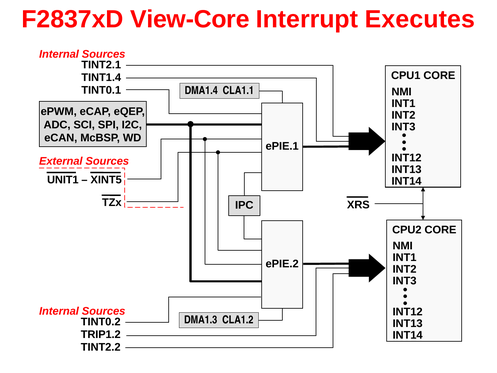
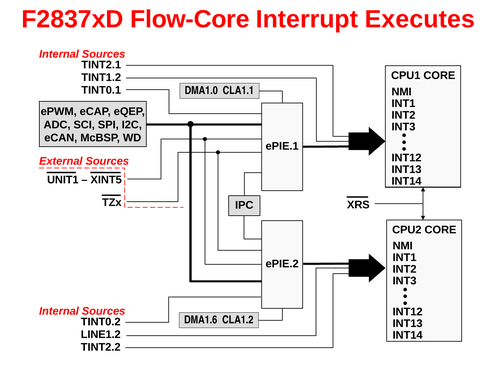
View-Core: View-Core -> Flow-Core
TINT1.4: TINT1.4 -> TINT1.2
DMA1.4: DMA1.4 -> DMA1.0
DMA1.3: DMA1.3 -> DMA1.6
TRIP1.2: TRIP1.2 -> LINE1.2
